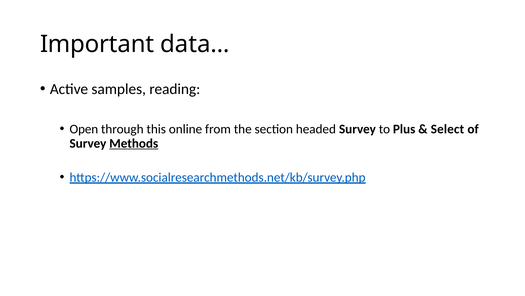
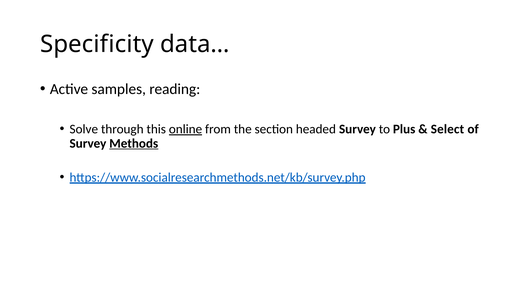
Important: Important -> Specificity
Open: Open -> Solve
online underline: none -> present
